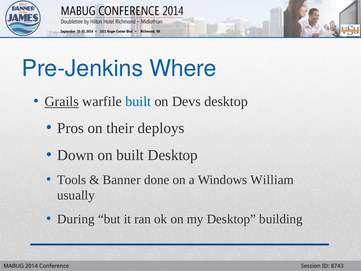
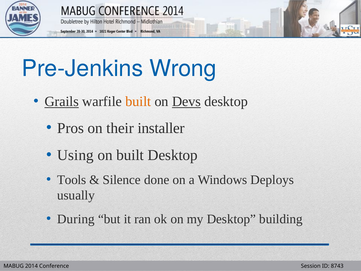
Where: Where -> Wrong
built at (138, 101) colour: blue -> orange
Devs underline: none -> present
deploys: deploys -> installer
Down: Down -> Using
Banner: Banner -> Silence
William: William -> Deploys
